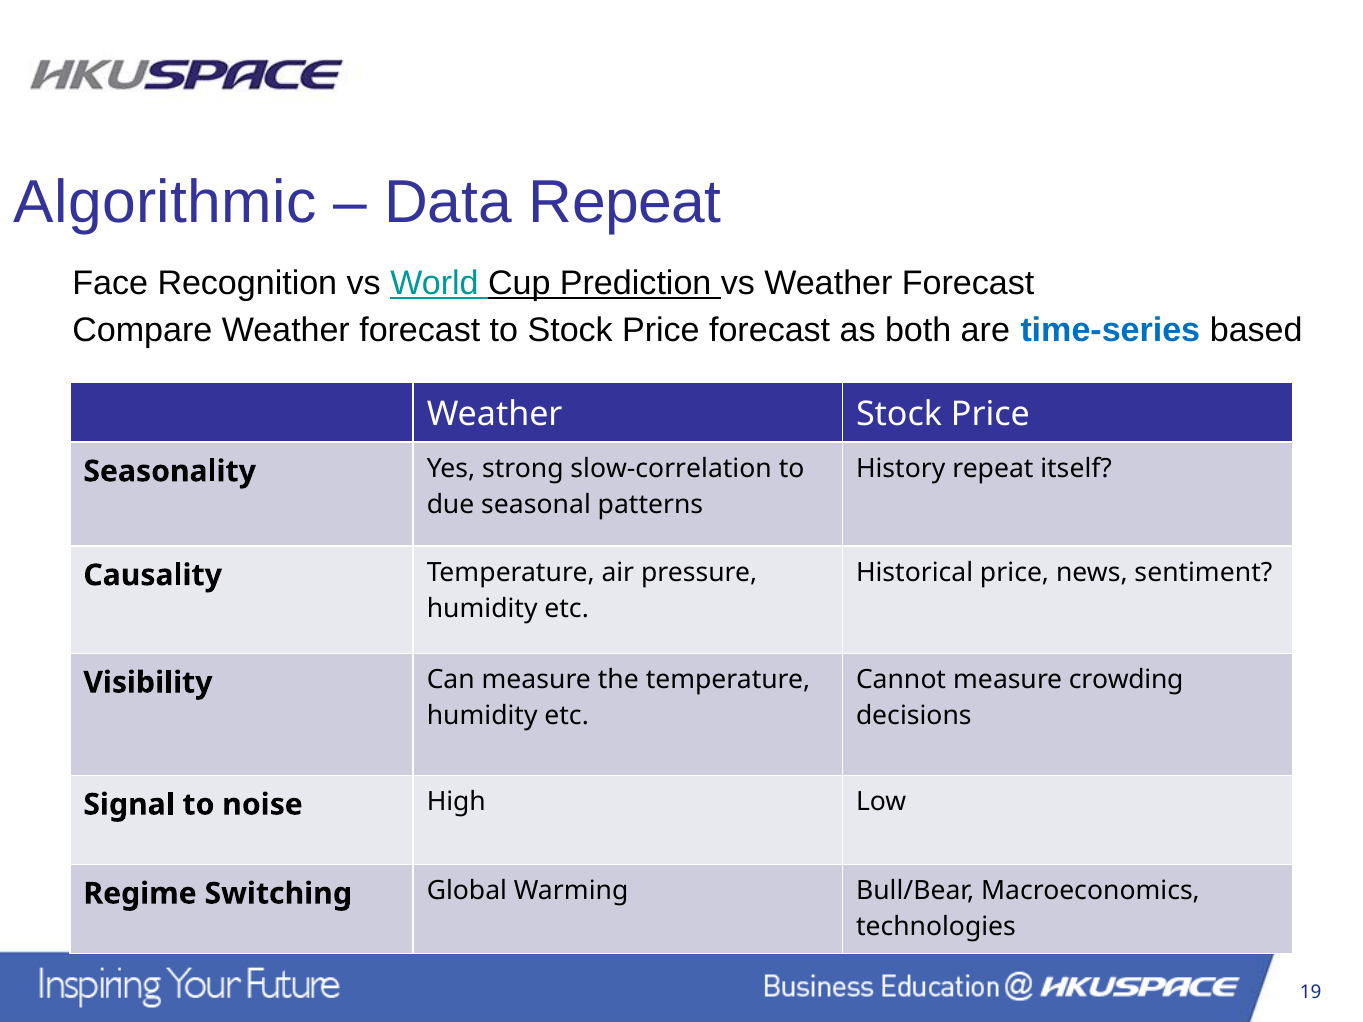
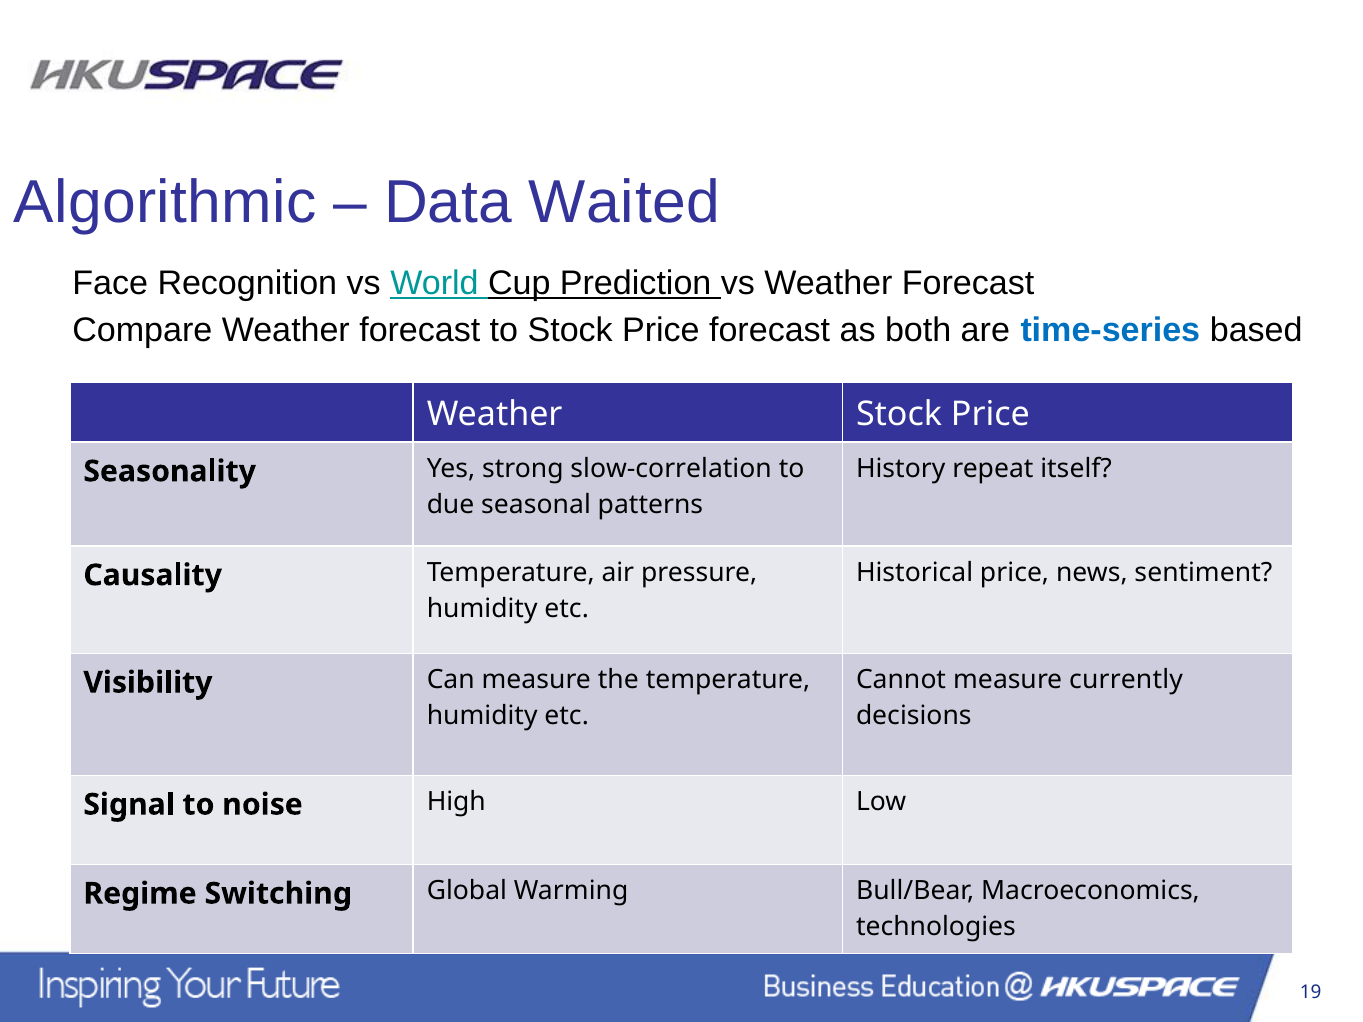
Data Repeat: Repeat -> Waited
crowding: crowding -> currently
